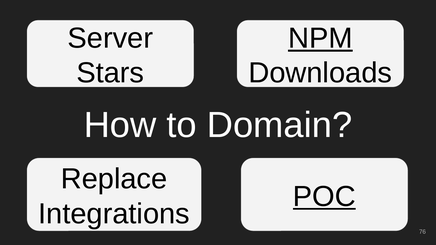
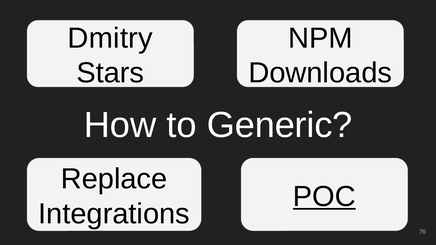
Server: Server -> Dmitry
NPM underline: present -> none
Domain: Domain -> Generic
